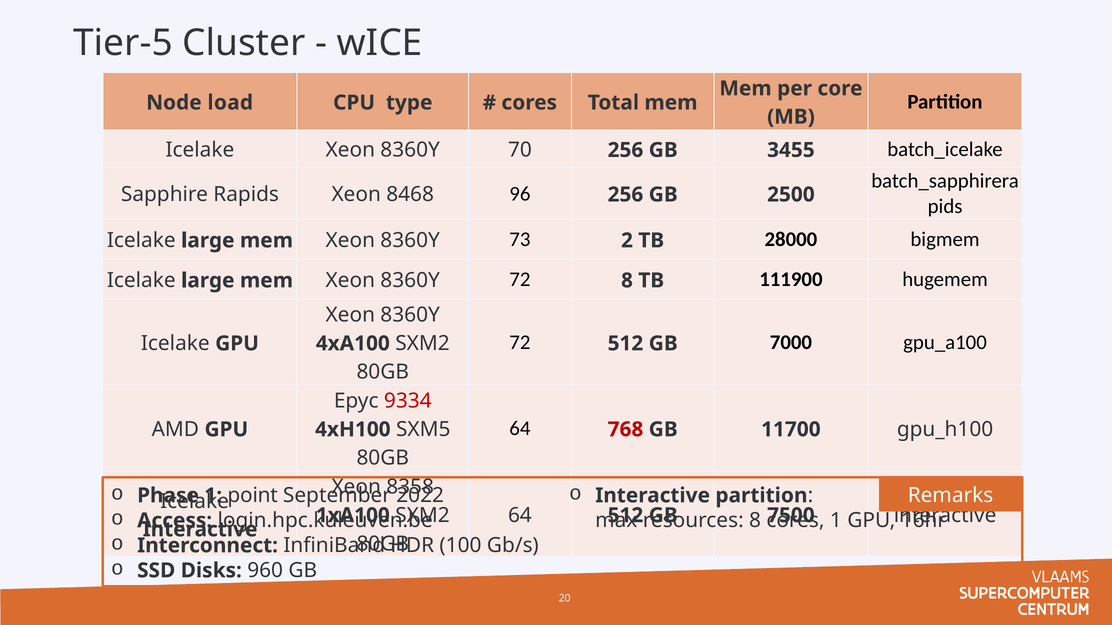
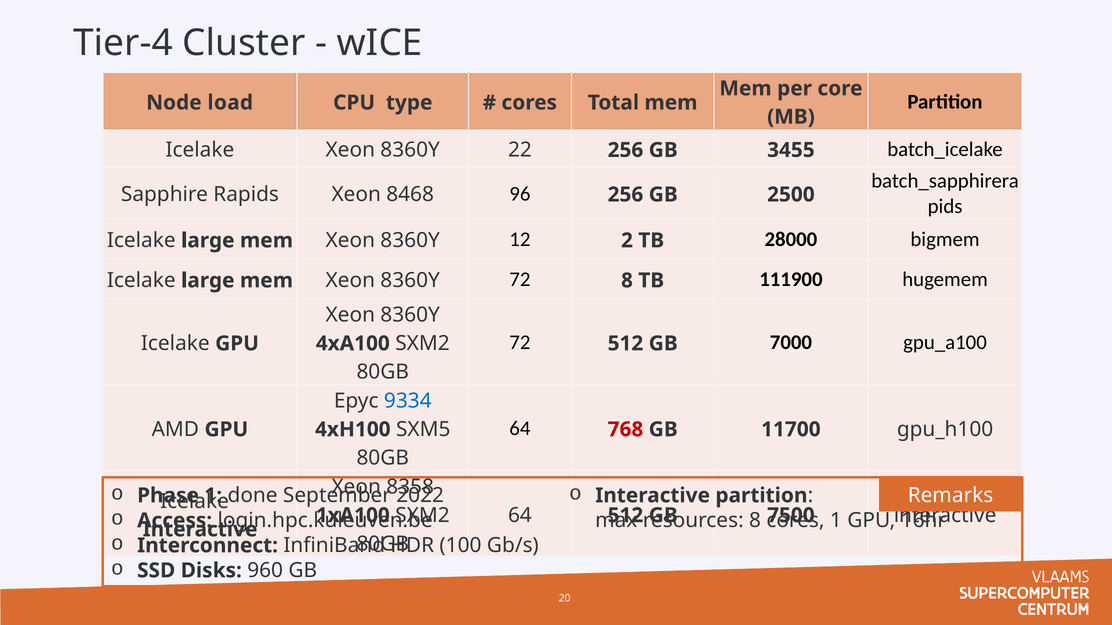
Tier-5: Tier-5 -> Tier-4
70: 70 -> 22
73: 73 -> 12
9334 colour: red -> blue
point: point -> done
